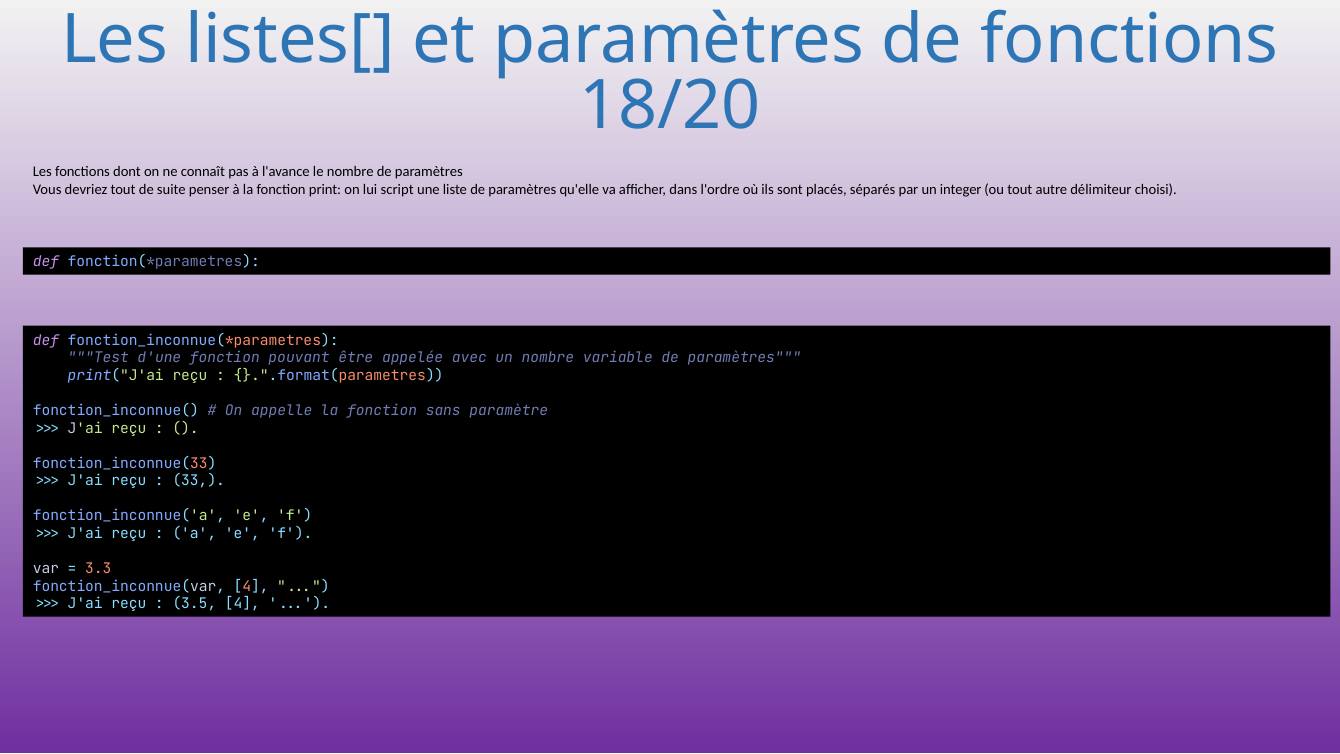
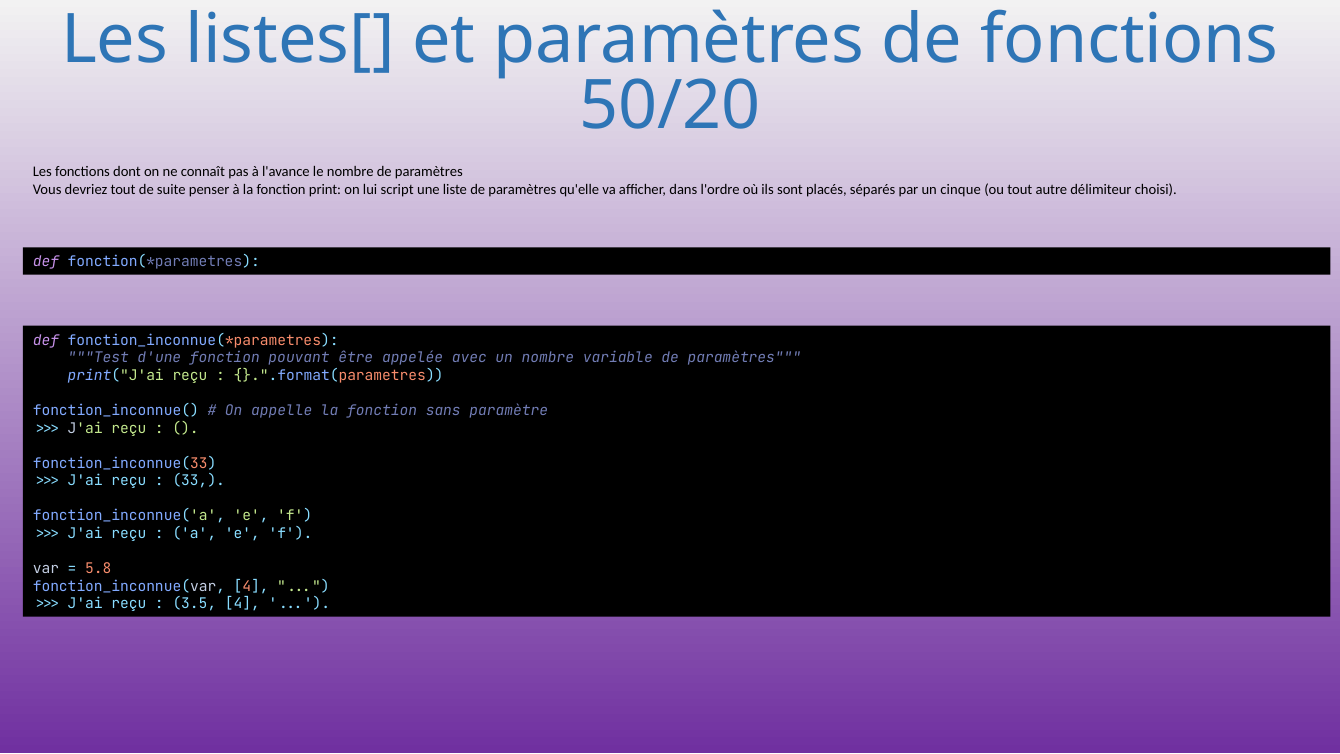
18/20: 18/20 -> 50/20
integer: integer -> cinque
3.3: 3.3 -> 5.8
